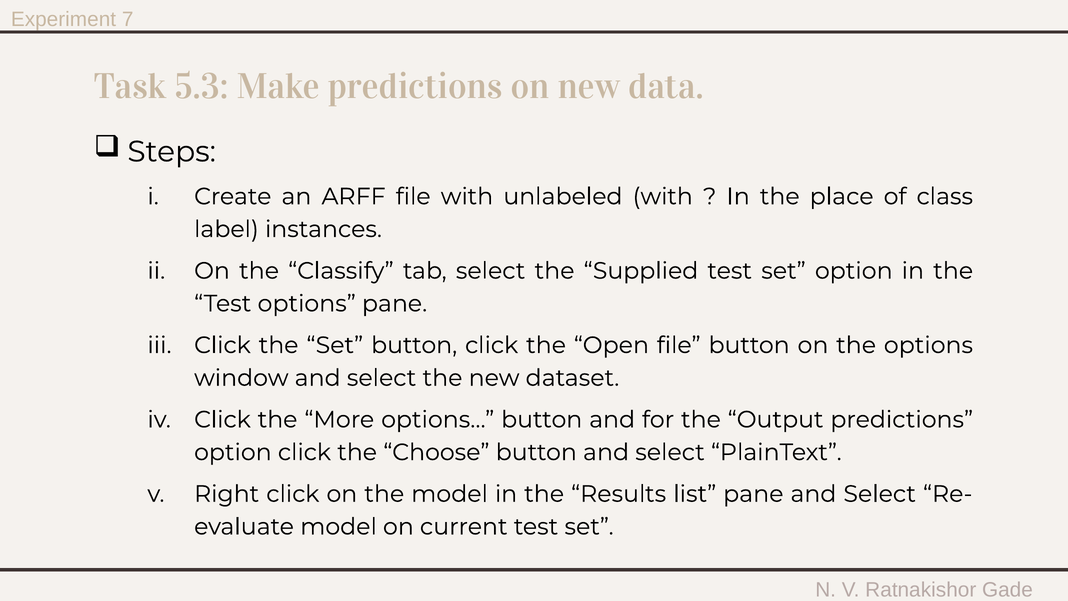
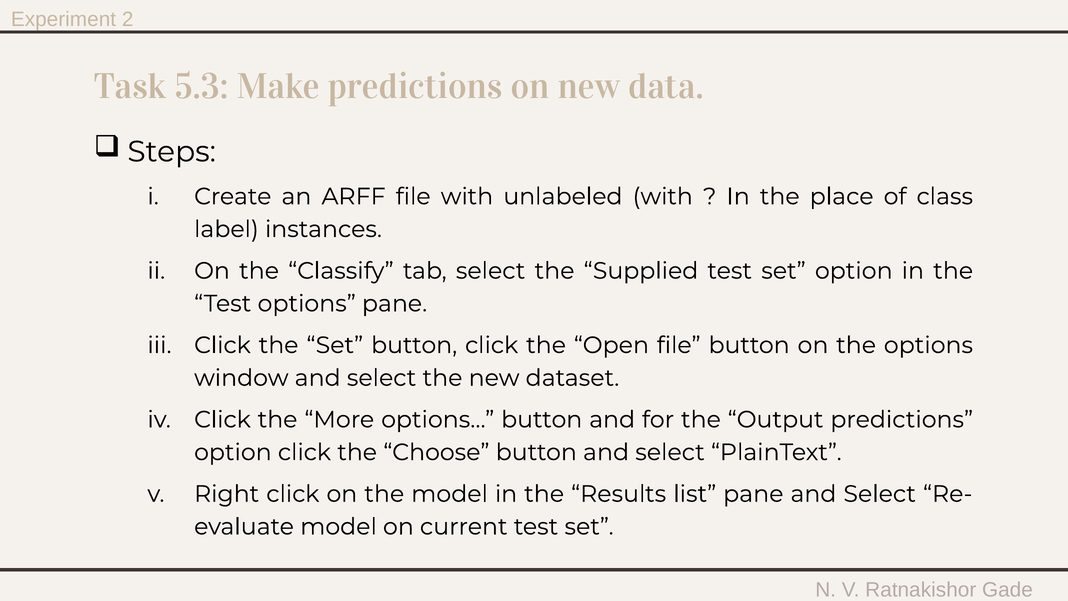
7: 7 -> 2
